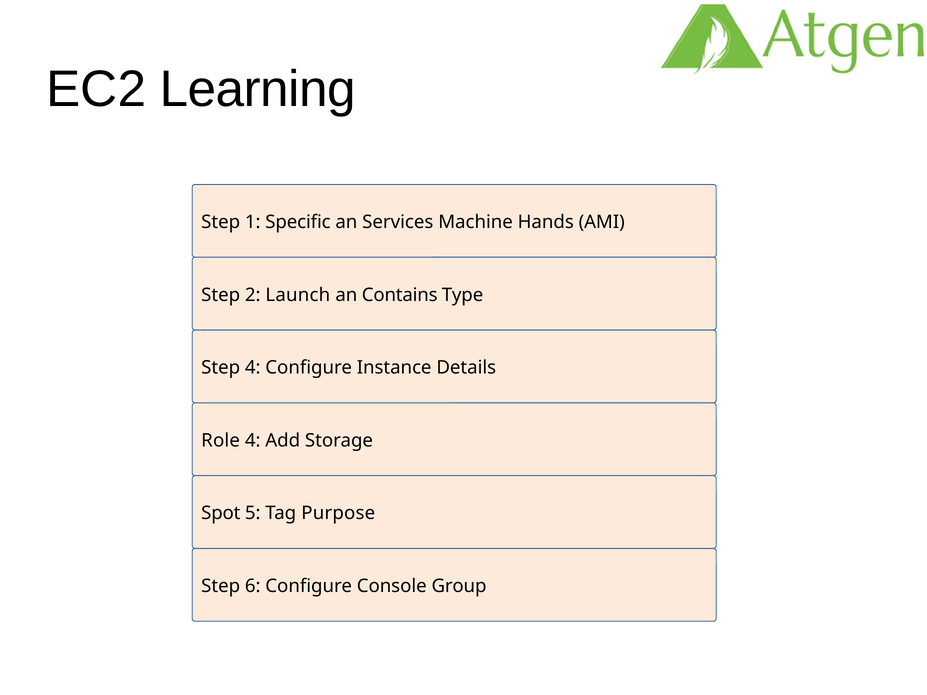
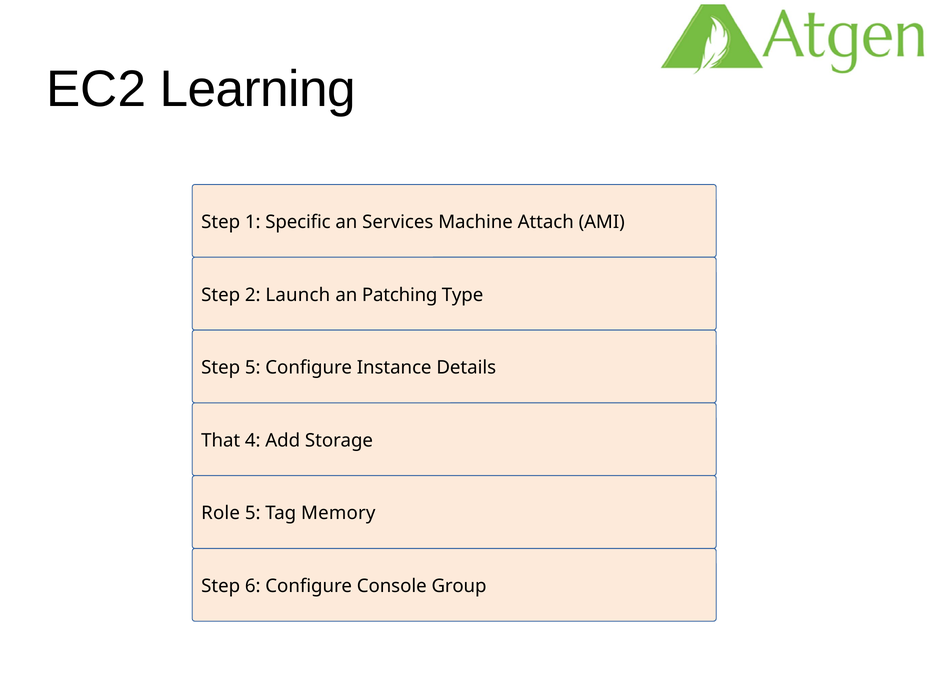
Hands: Hands -> Attach
Contains: Contains -> Patching
Step 4: 4 -> 5
Role: Role -> That
Spot: Spot -> Role
Purpose: Purpose -> Memory
